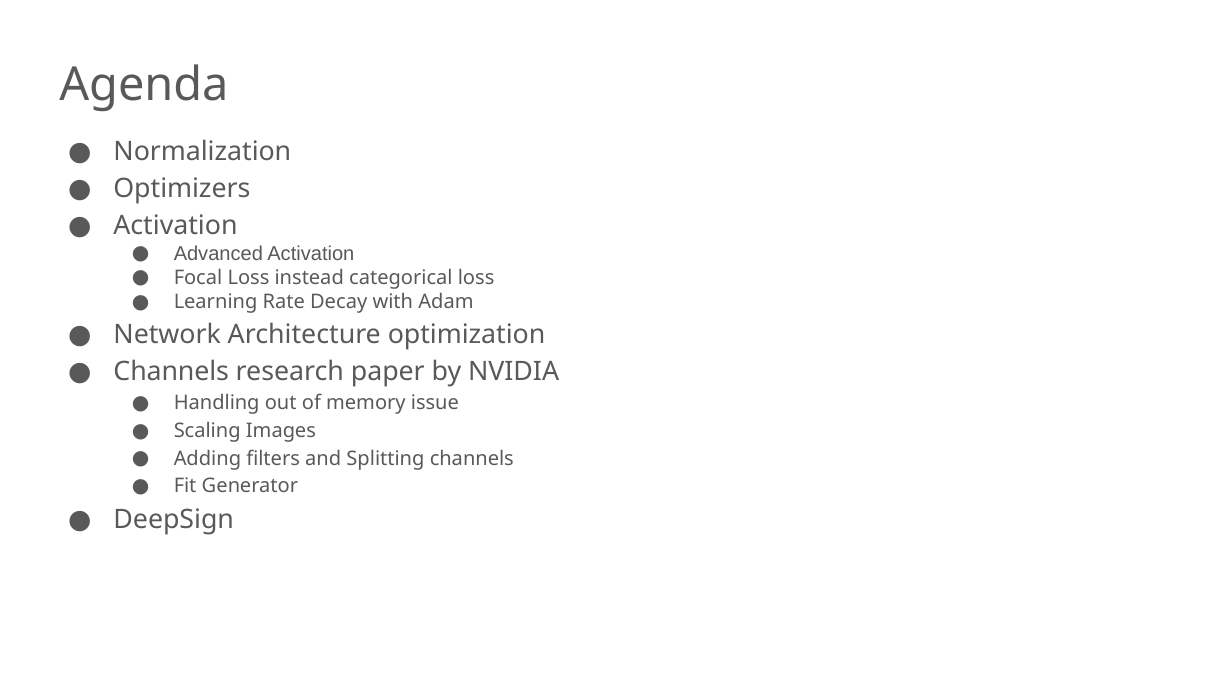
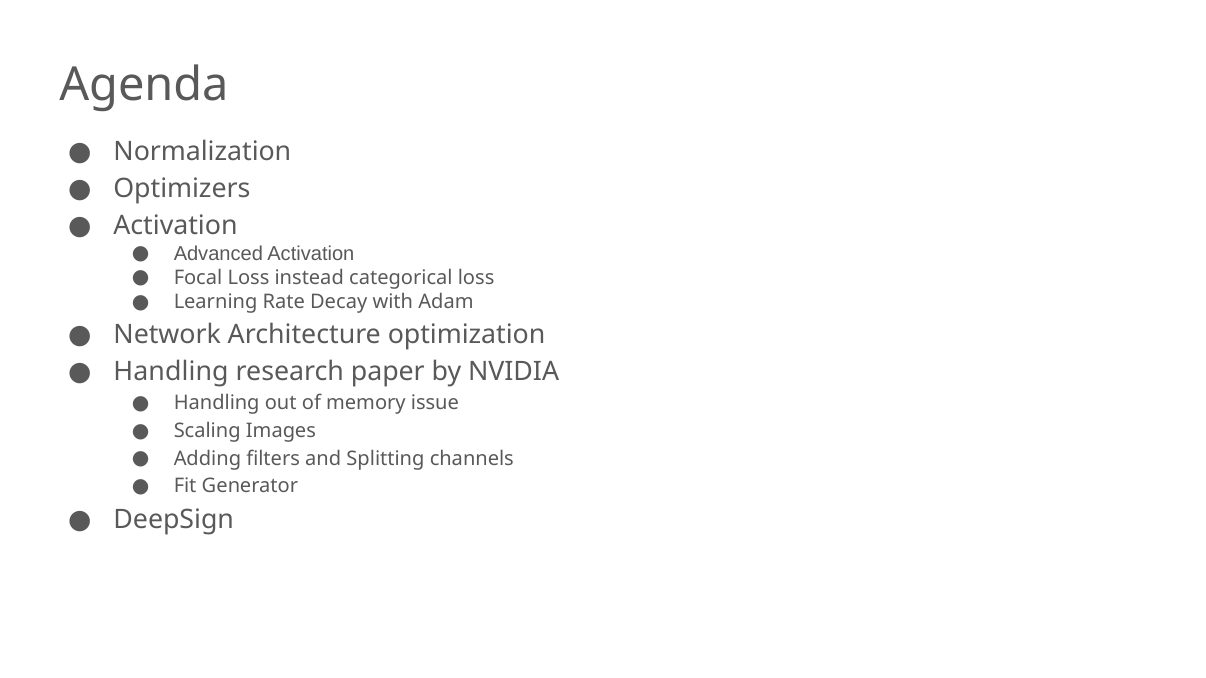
Channels at (171, 372): Channels -> Handling
